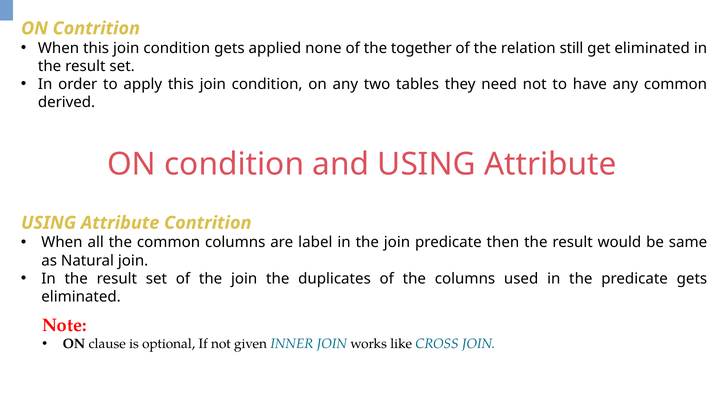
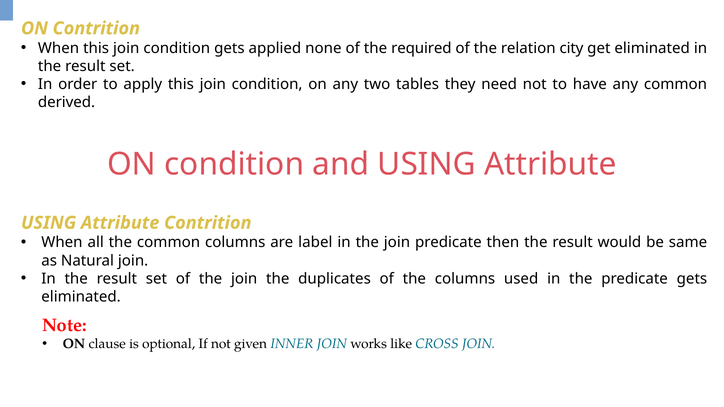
together: together -> required
still: still -> city
